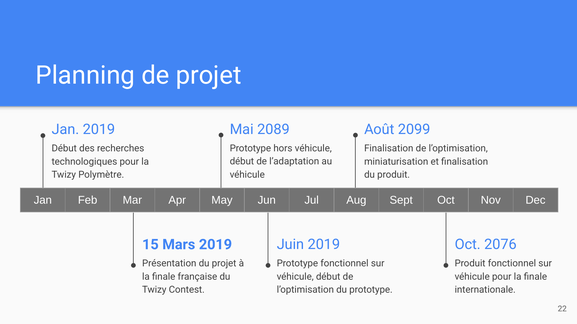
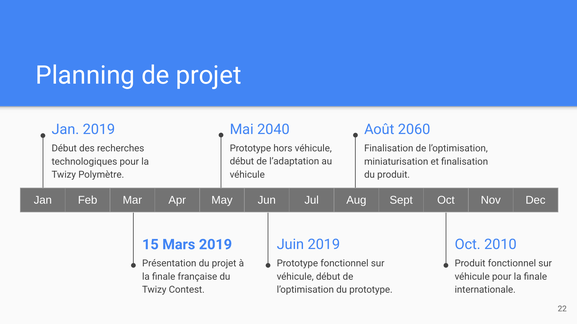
2089: 2089 -> 2040
2099: 2099 -> 2060
2076: 2076 -> 2010
